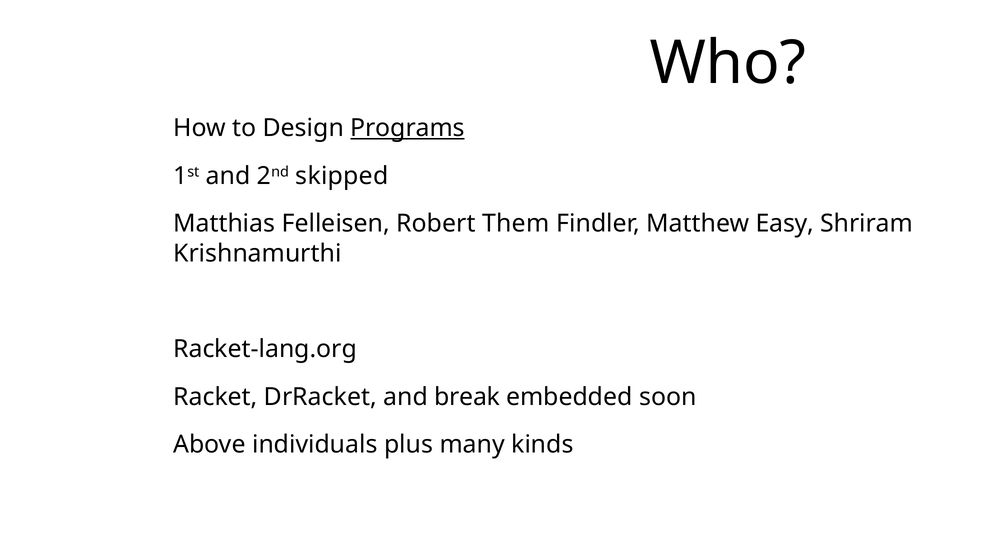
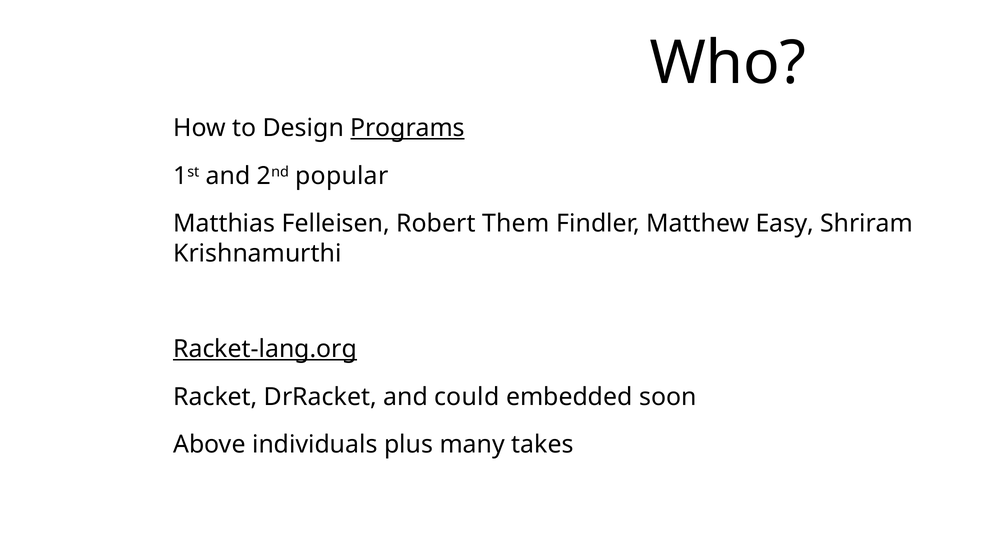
skipped: skipped -> popular
Racket-lang.org underline: none -> present
break: break -> could
kinds: kinds -> takes
